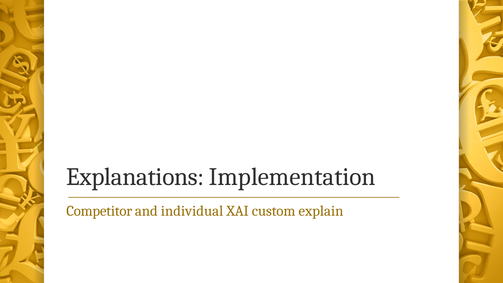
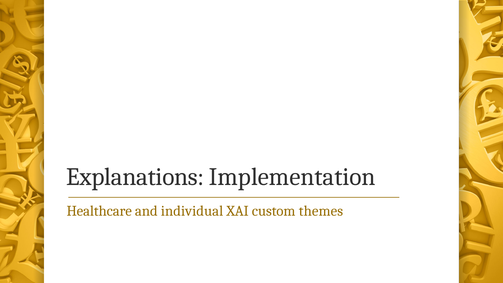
Competitor: Competitor -> Healthcare
explain: explain -> themes
